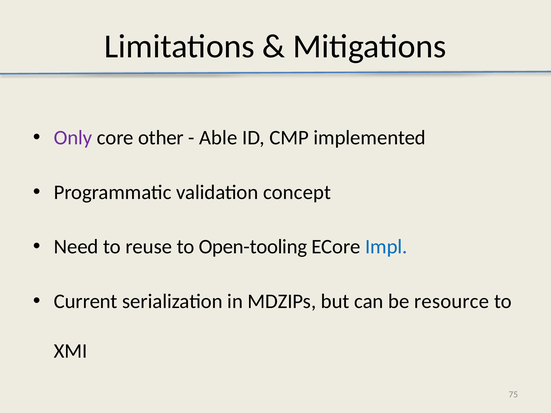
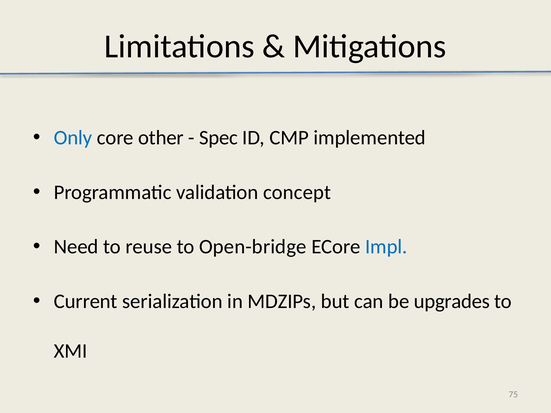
Only colour: purple -> blue
Able: Able -> Spec
Open-tooling: Open-tooling -> Open-bridge
resource: resource -> upgrades
